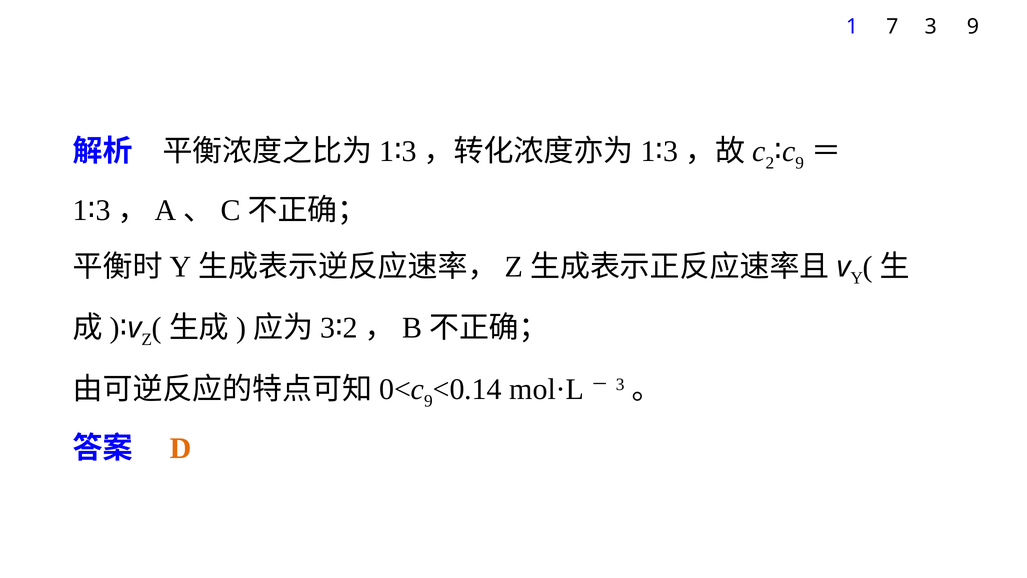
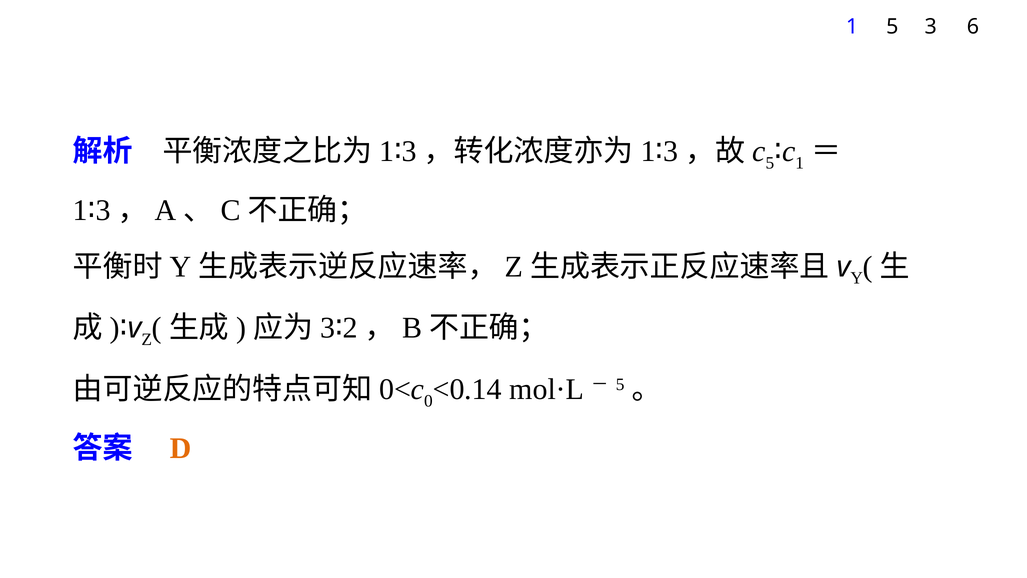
1 7: 7 -> 5
3 9: 9 -> 6
2 at (770, 163): 2 -> 5
9 at (800, 163): 9 -> 1
9 at (428, 401): 9 -> 0
3 at (620, 384): 3 -> 5
